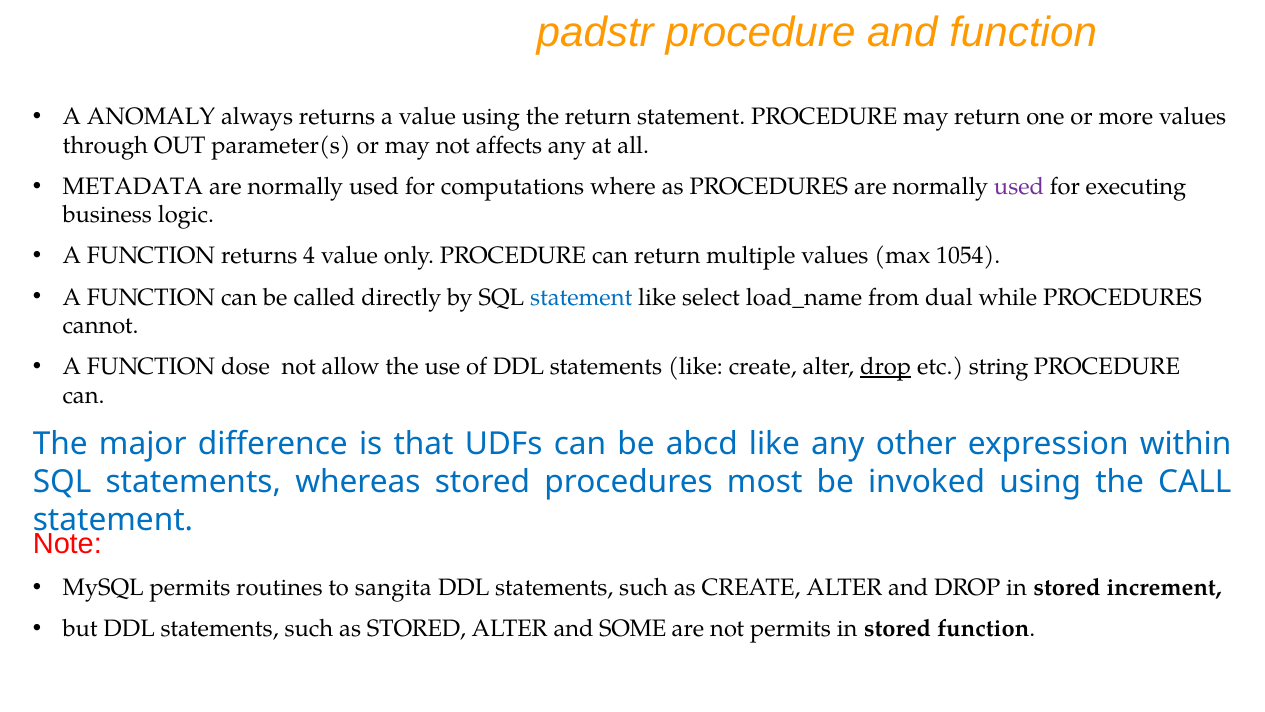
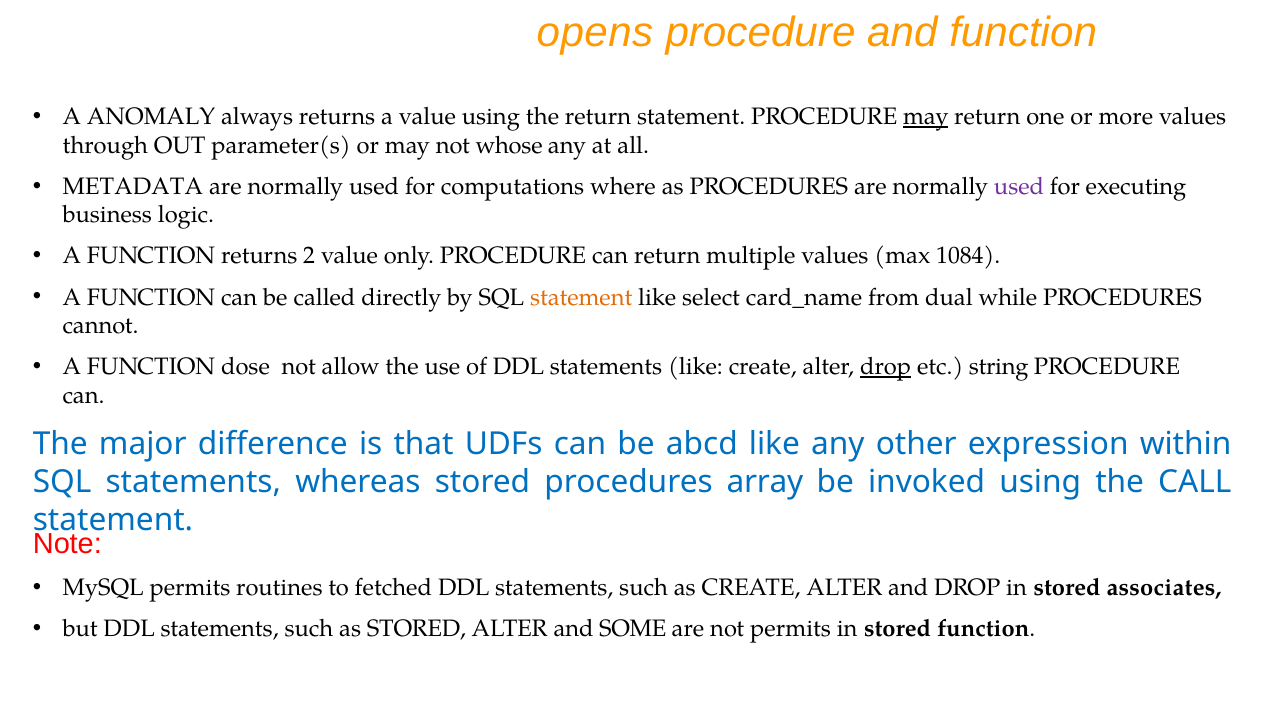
padstr: padstr -> opens
may at (926, 117) underline: none -> present
affects: affects -> whose
4: 4 -> 2
1054: 1054 -> 1084
statement at (581, 297) colour: blue -> orange
load_name: load_name -> card_name
most: most -> array
sangita: sangita -> fetched
increment: increment -> associates
